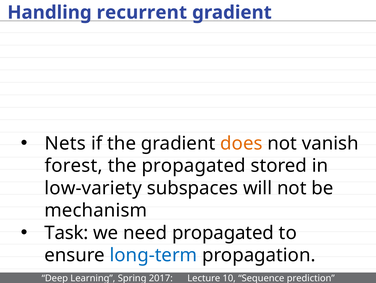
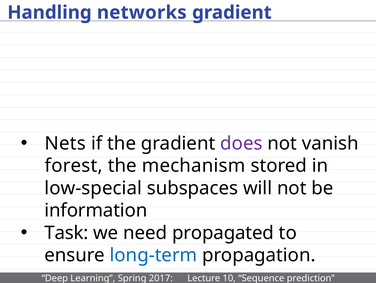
recurrent: recurrent -> networks
does colour: orange -> purple
the propagated: propagated -> mechanism
low-variety: low-variety -> low-special
mechanism: mechanism -> information
